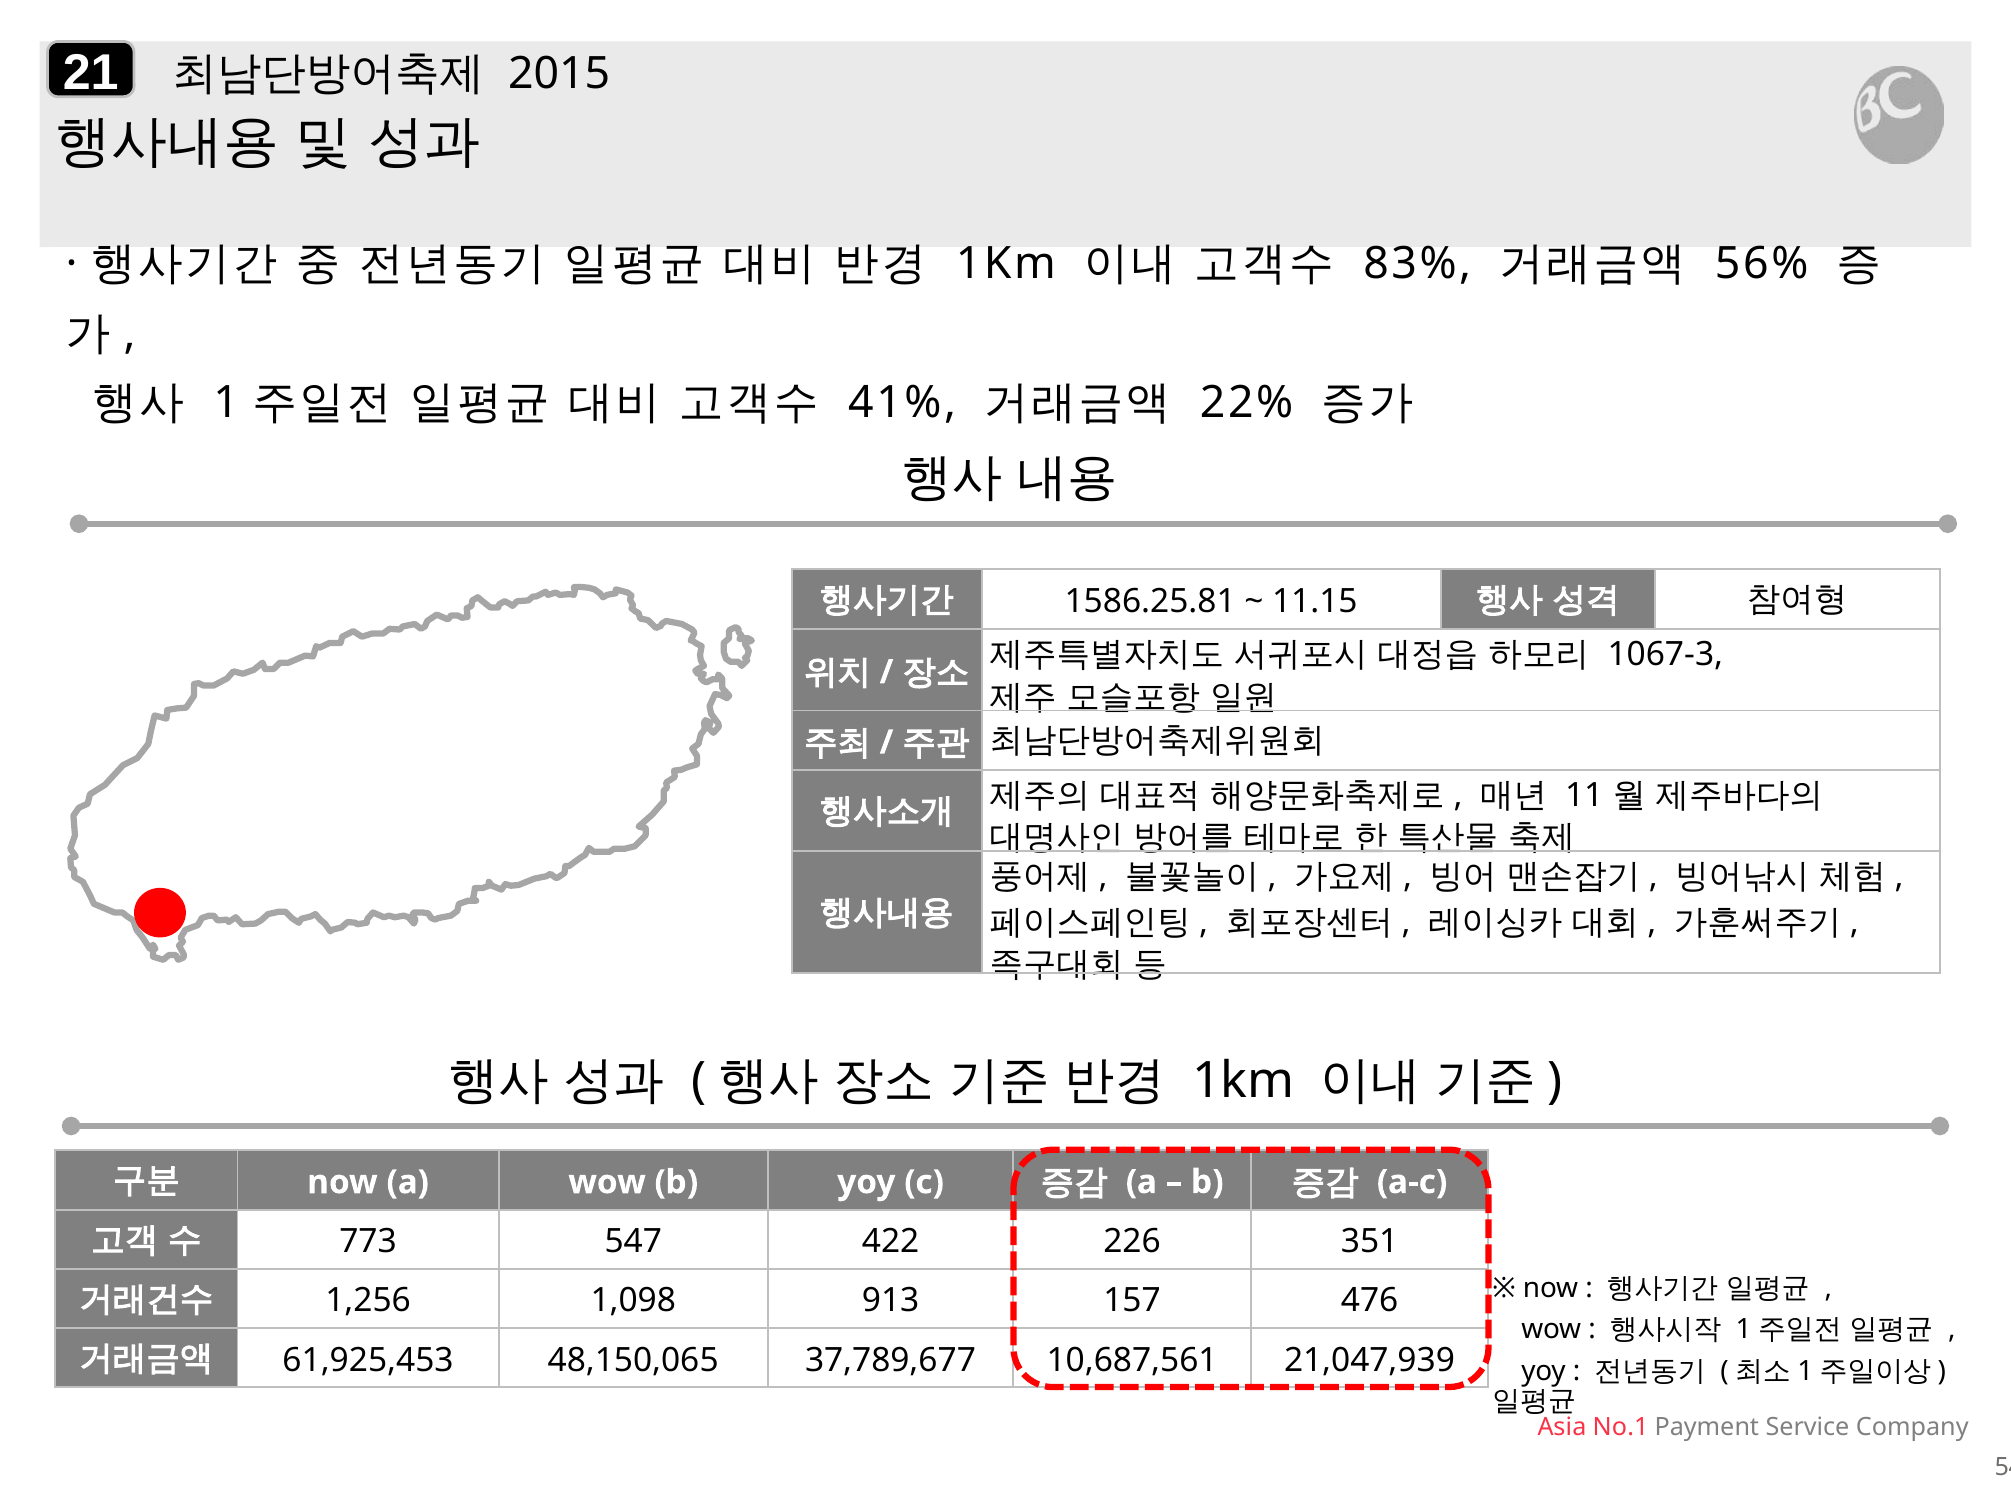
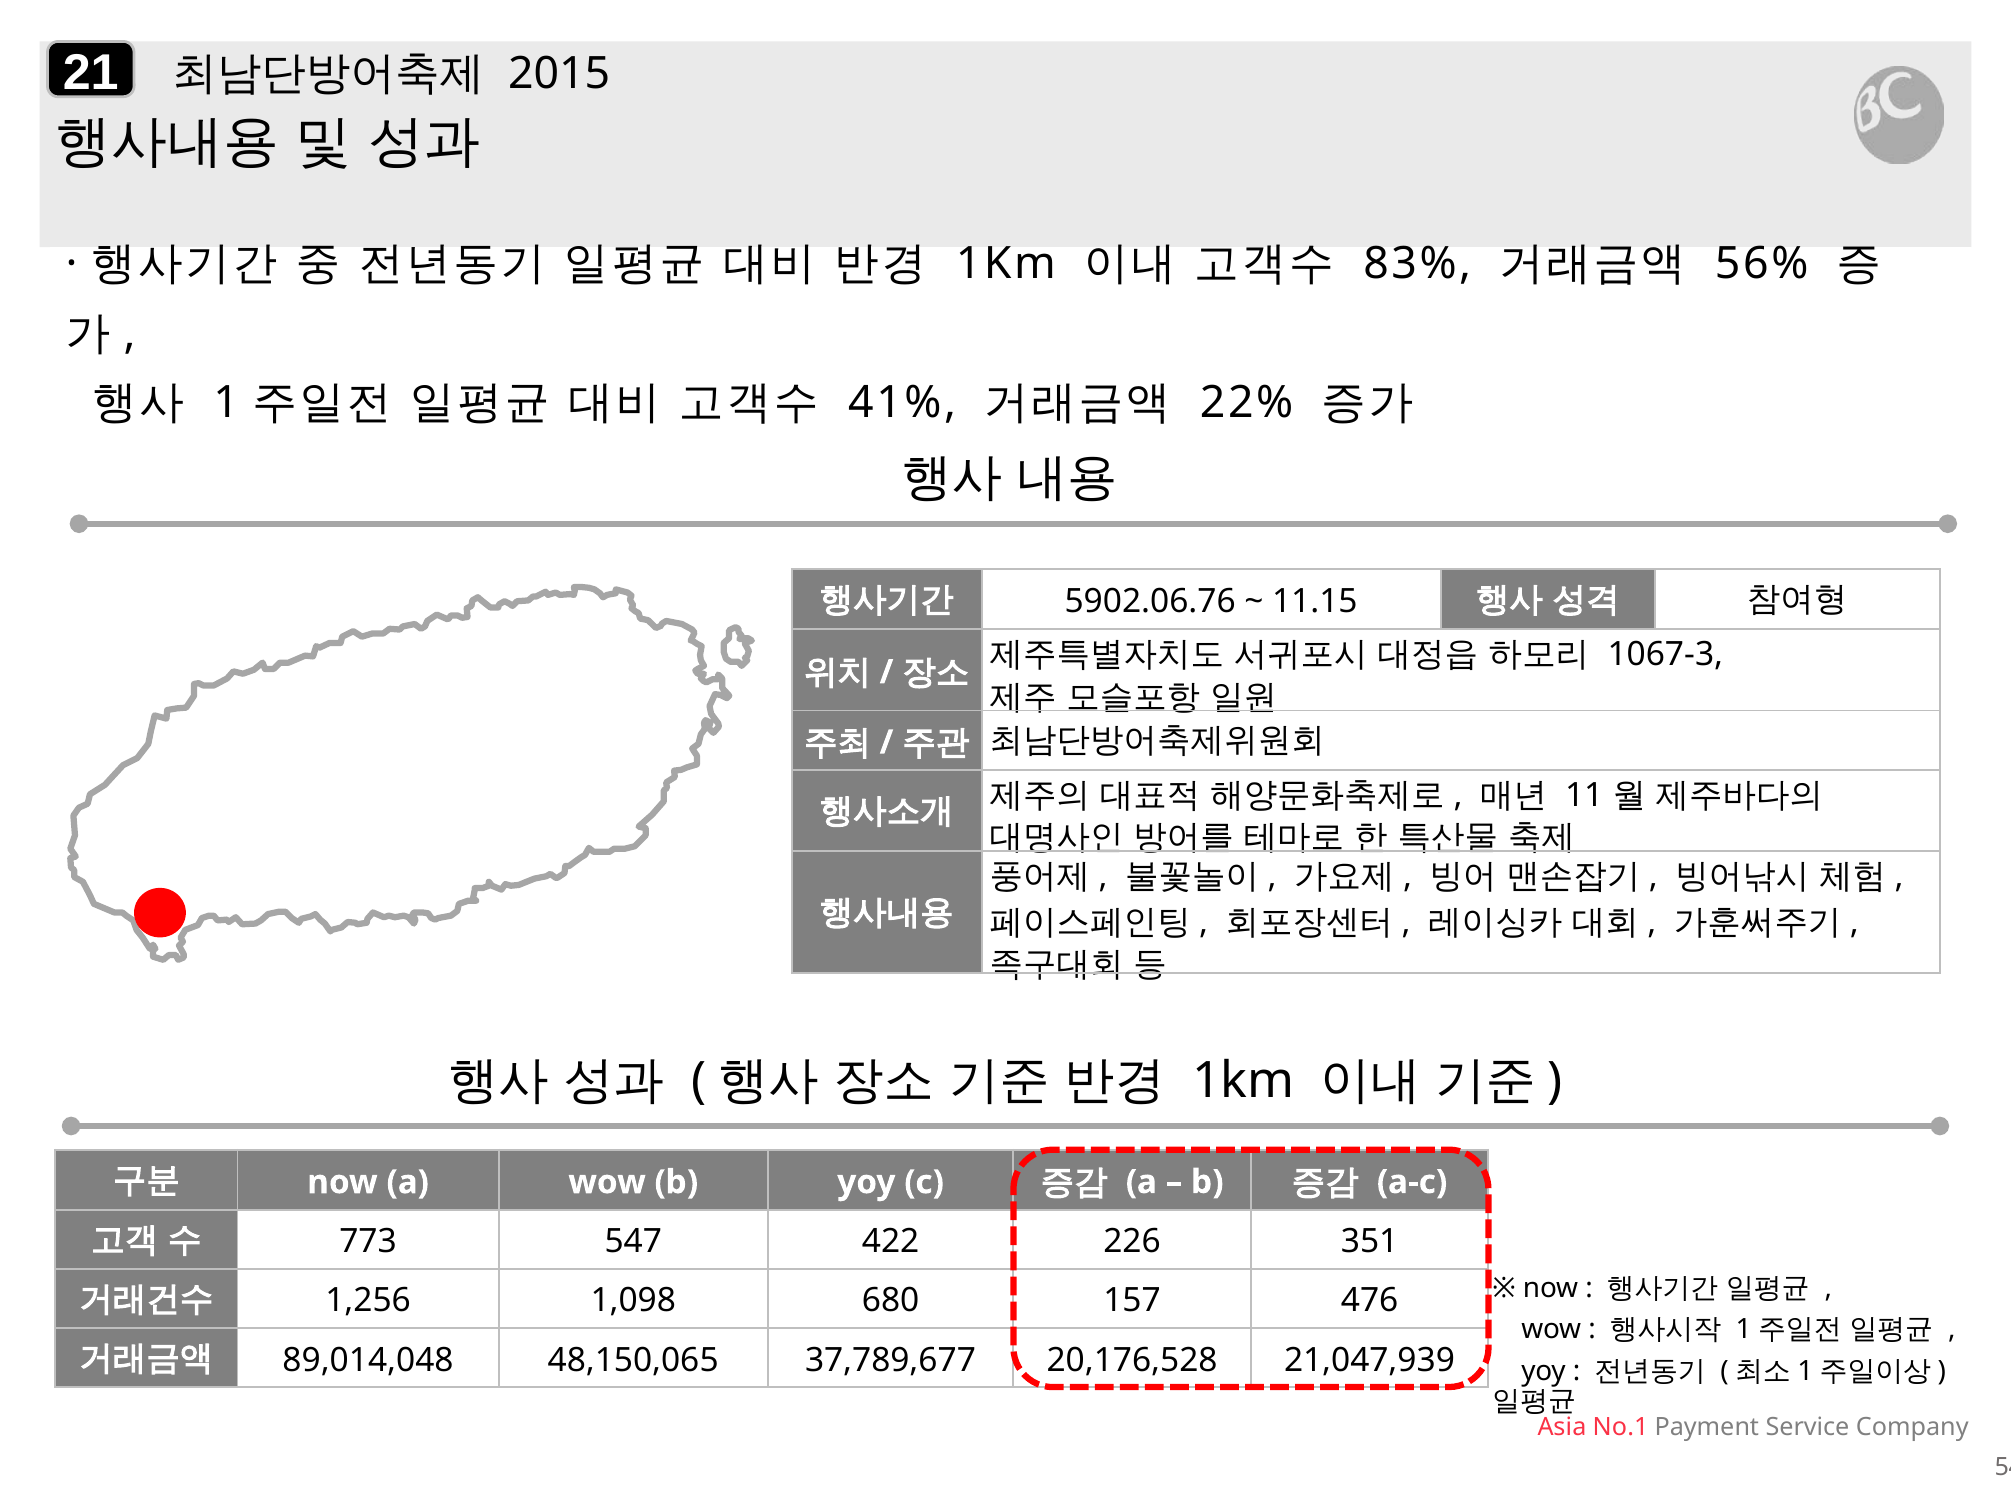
1586.25.81: 1586.25.81 -> 5902.06.76
913: 913 -> 680
61,925,453: 61,925,453 -> 89,014,048
10,687,561: 10,687,561 -> 20,176,528
